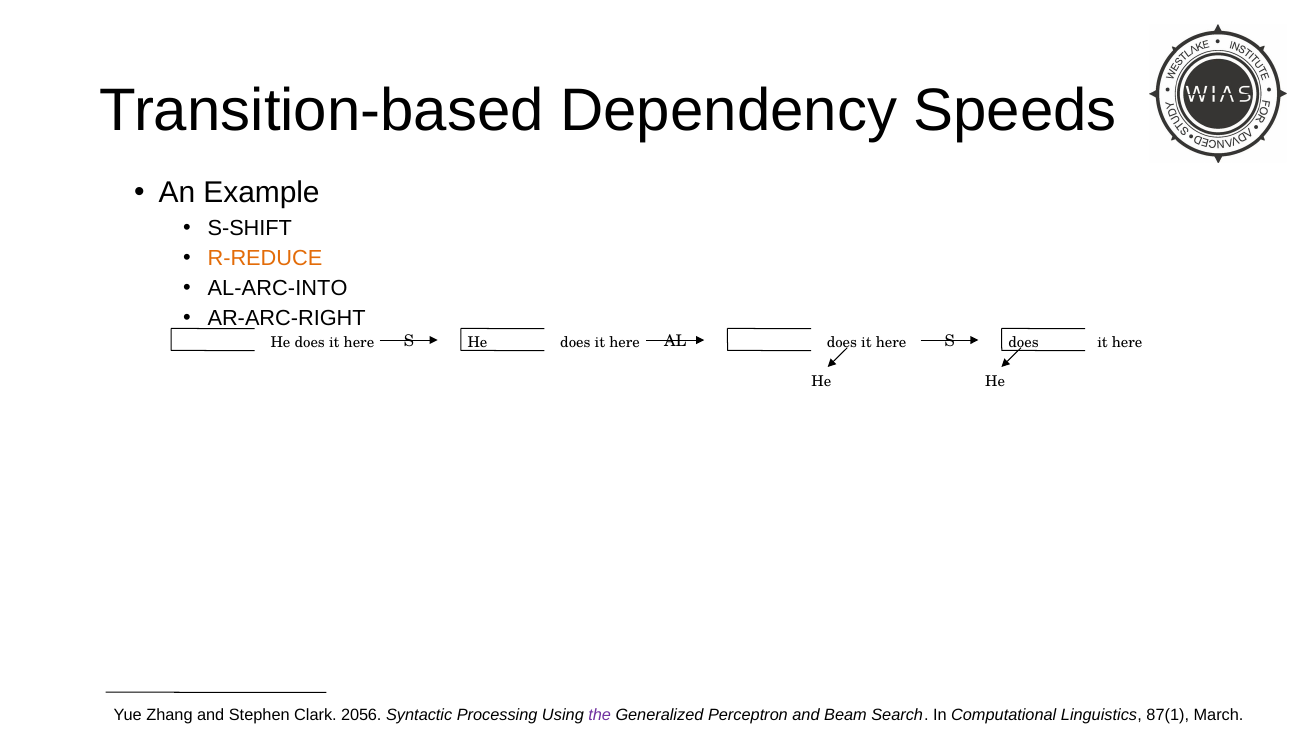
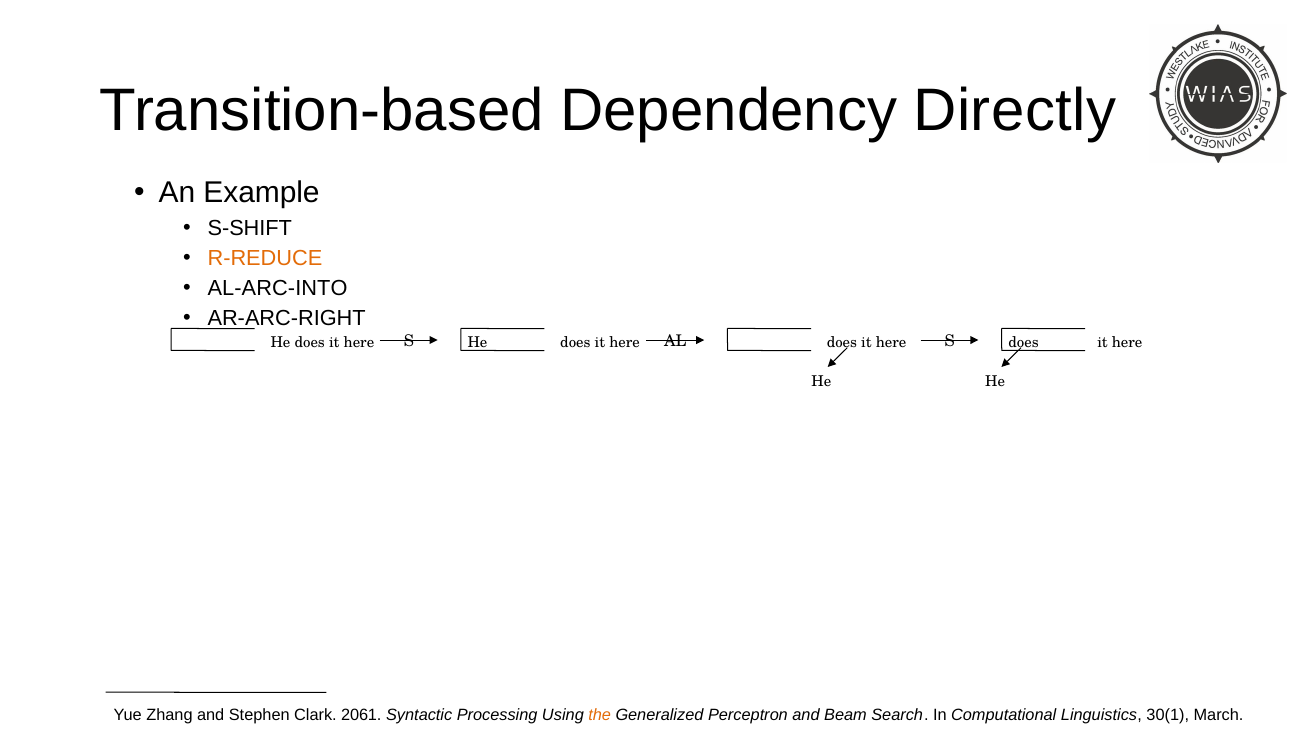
Speeds: Speeds -> Directly
2056: 2056 -> 2061
the colour: purple -> orange
87(1: 87(1 -> 30(1
